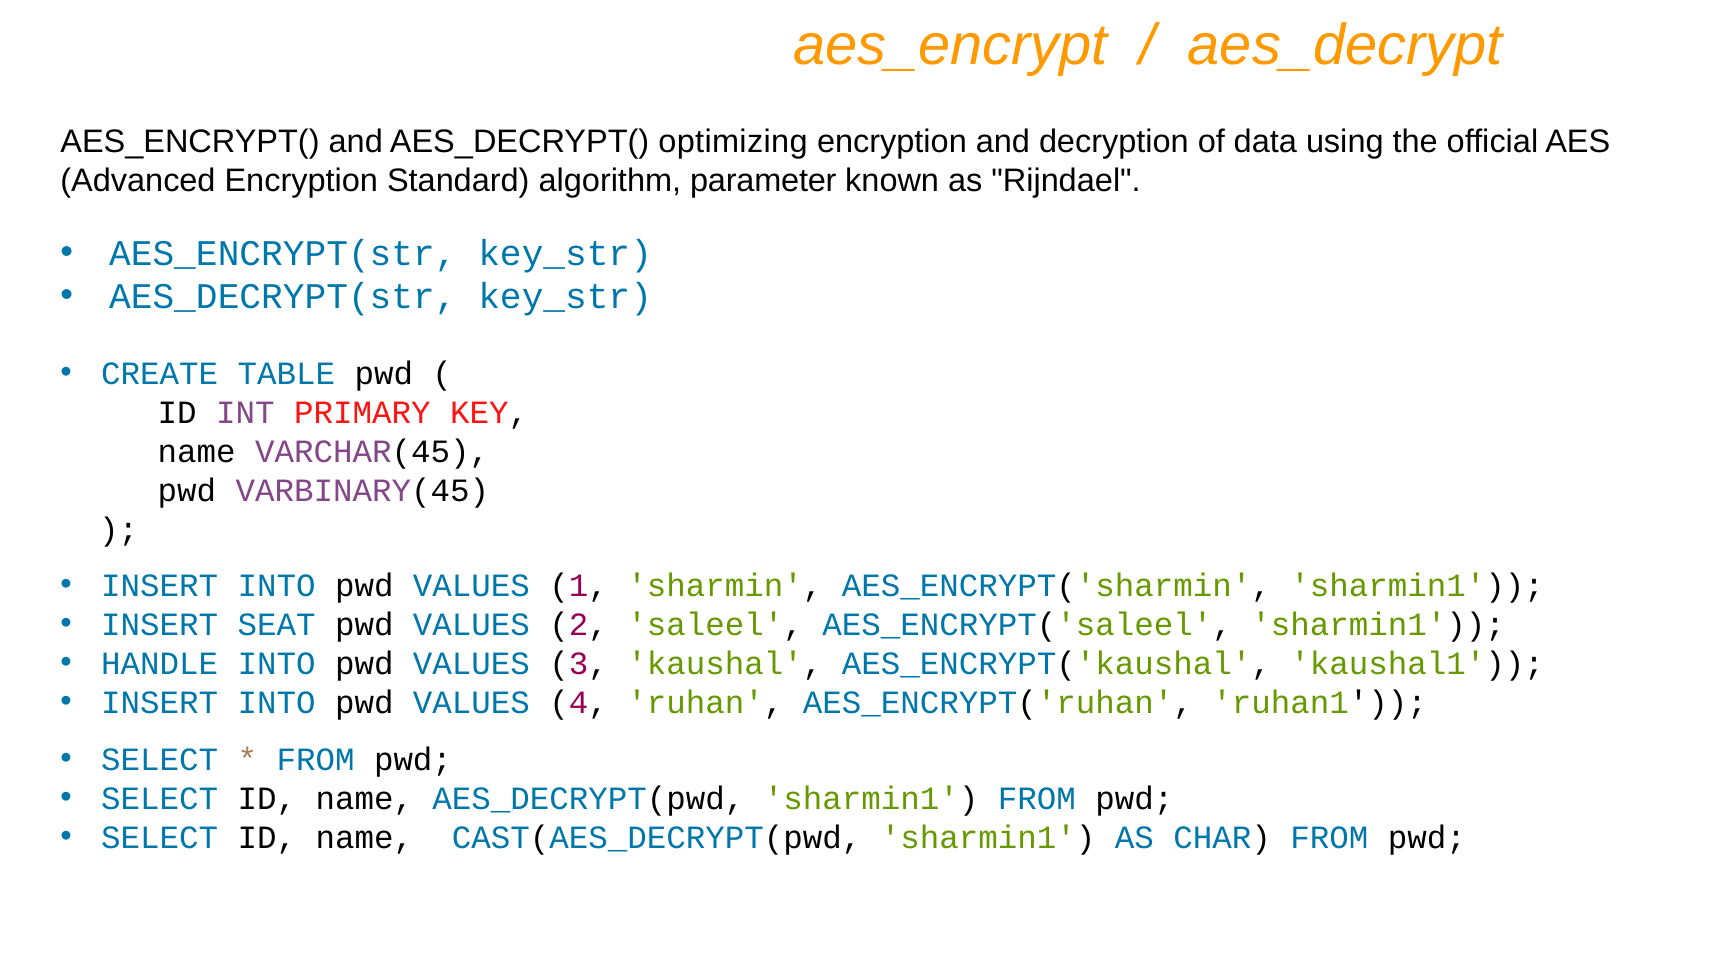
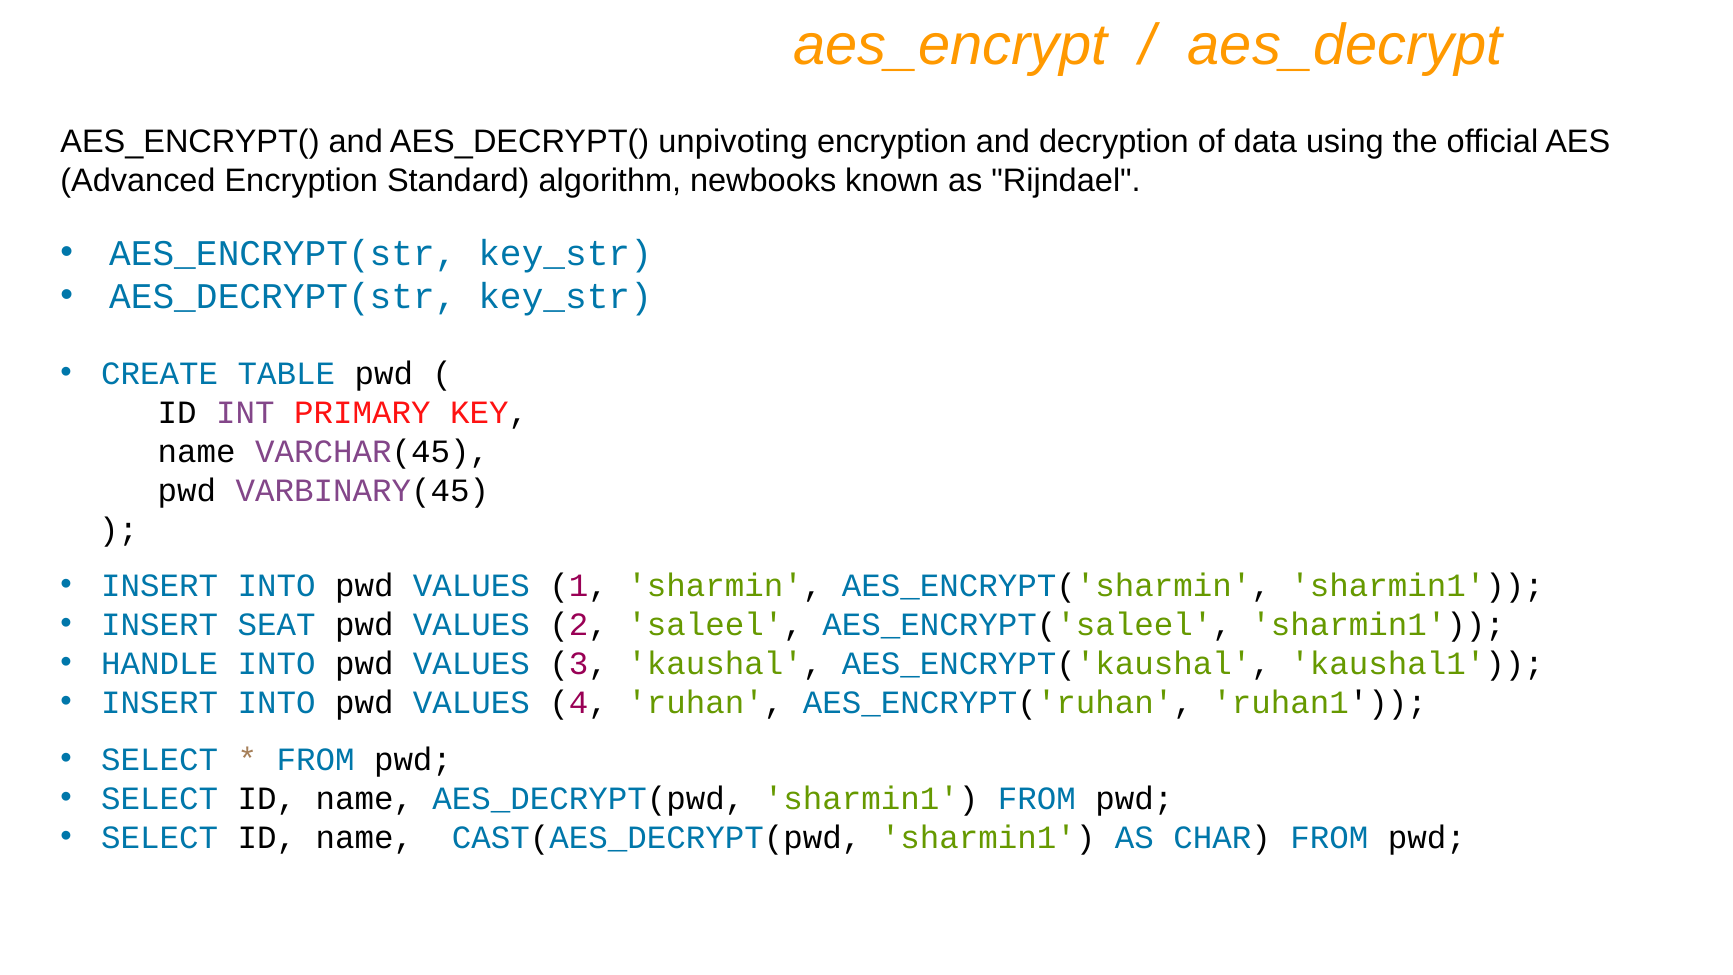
optimizing: optimizing -> unpivoting
parameter: parameter -> newbooks
